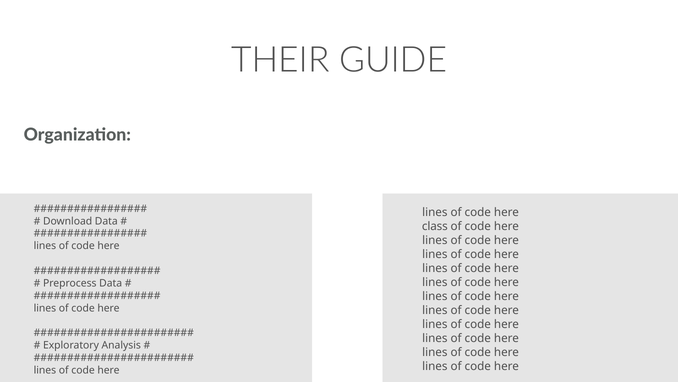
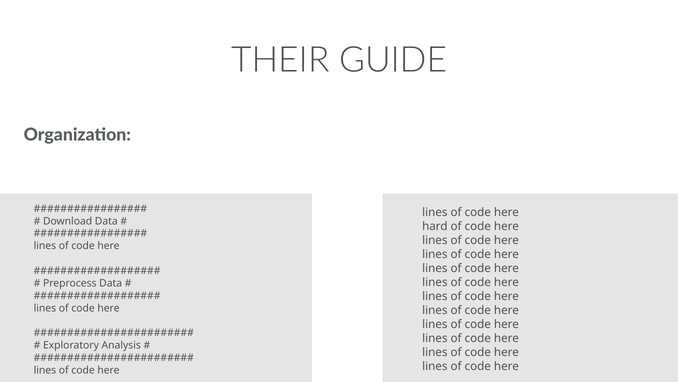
class: class -> hard
